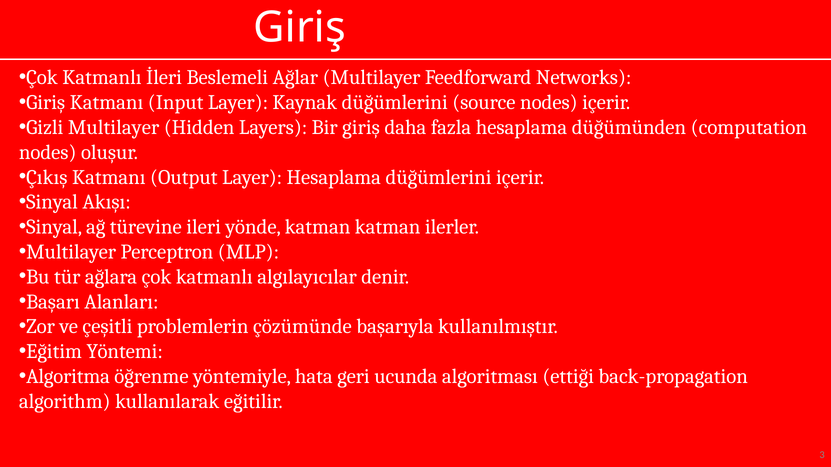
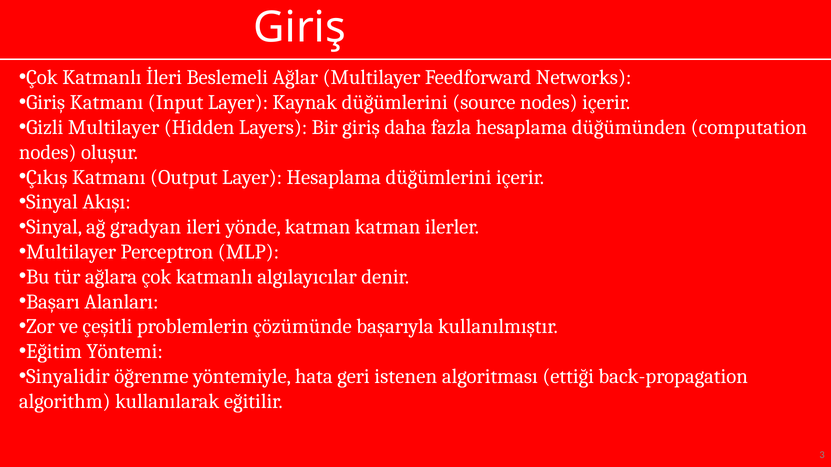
türevine: türevine -> gradyan
Algoritma: Algoritma -> Sinyalidir
ucunda: ucunda -> istenen
